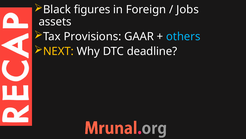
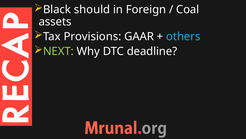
figures: figures -> should
Jobs: Jobs -> Coal
NEXT colour: yellow -> light green
